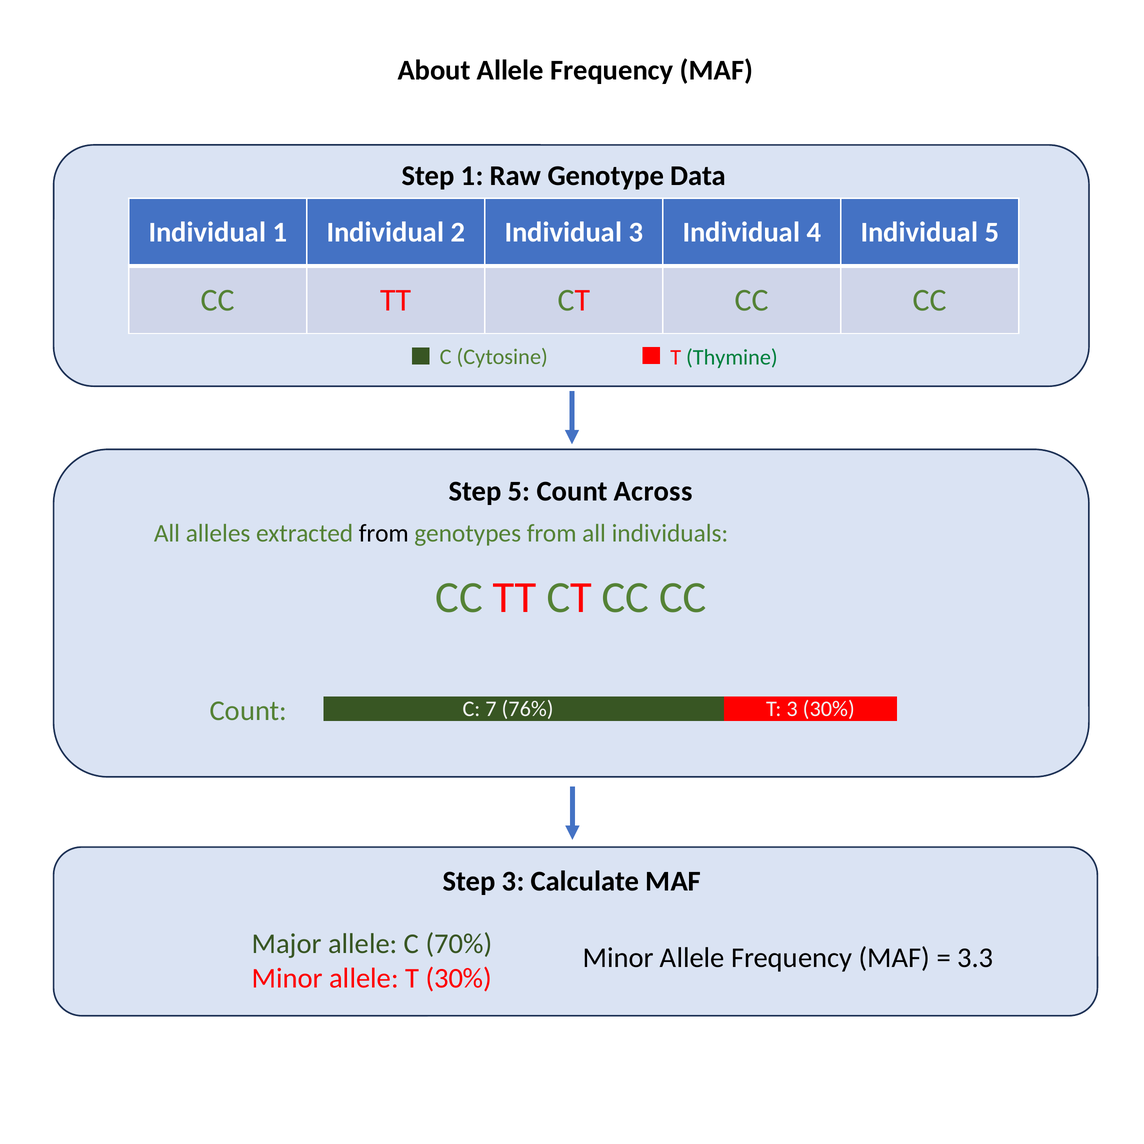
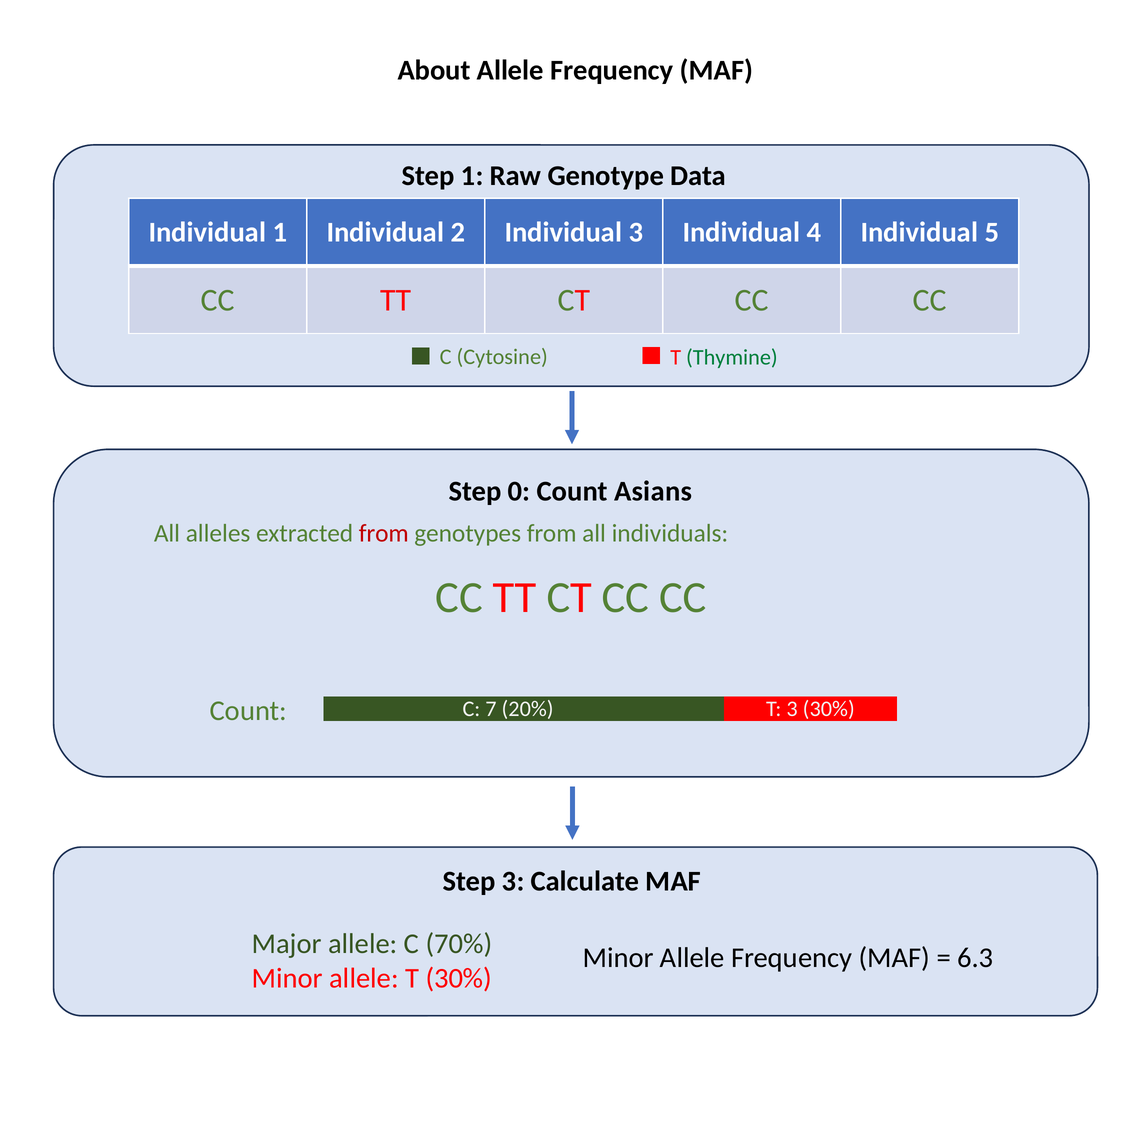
Step 5: 5 -> 0
Across: Across -> Asians
from at (384, 533) colour: black -> red
76%: 76% -> 20%
3.3: 3.3 -> 6.3
